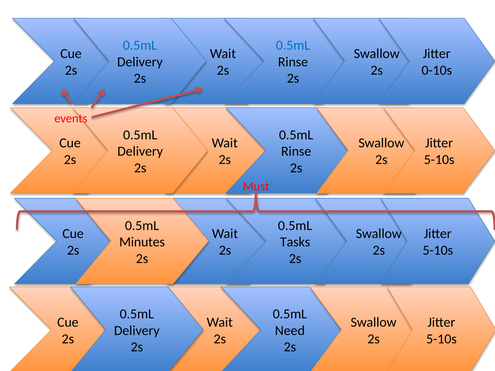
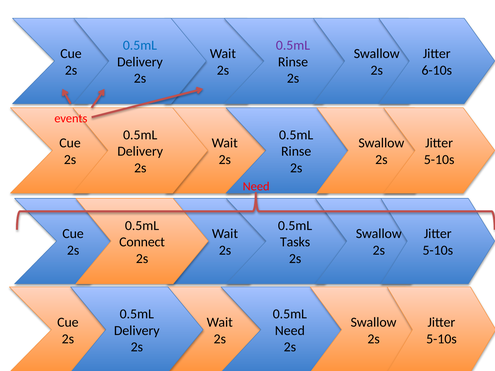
0.5mL at (293, 45) colour: blue -> purple
0-10s: 0-10s -> 6-10s
Must at (256, 187): Must -> Need
Minutes: Minutes -> Connect
